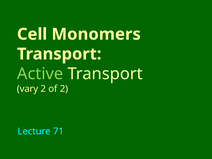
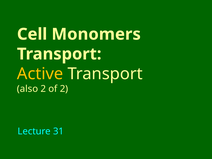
Active colour: light green -> yellow
vary: vary -> also
71: 71 -> 31
